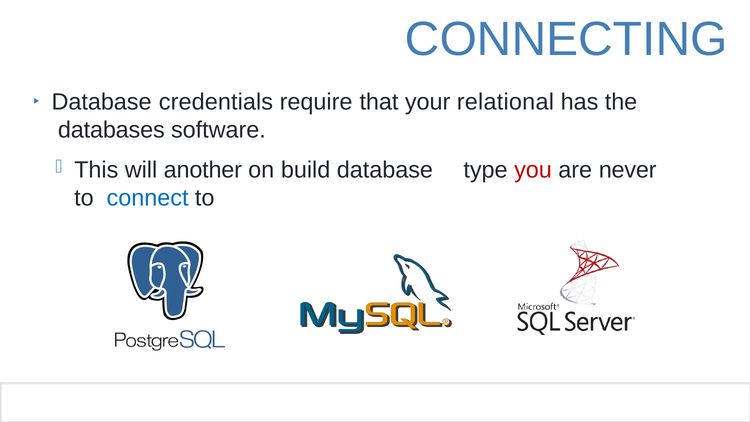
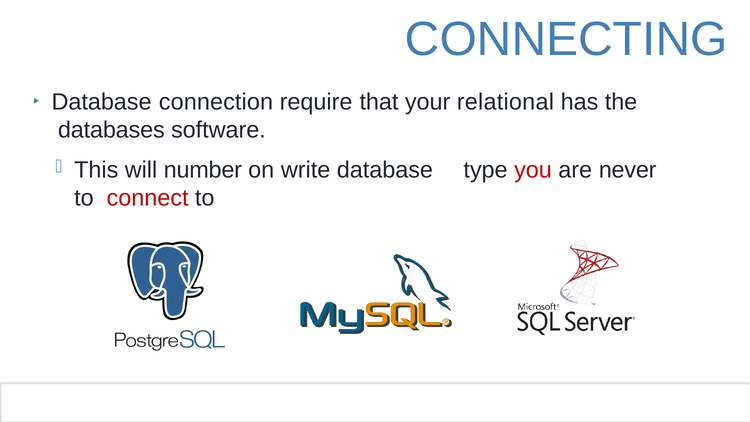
credentials: credentials -> connection
another: another -> number
build: build -> write
connect colour: blue -> red
